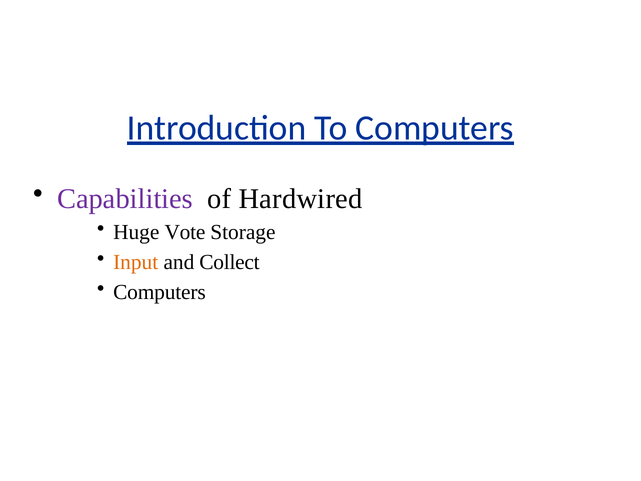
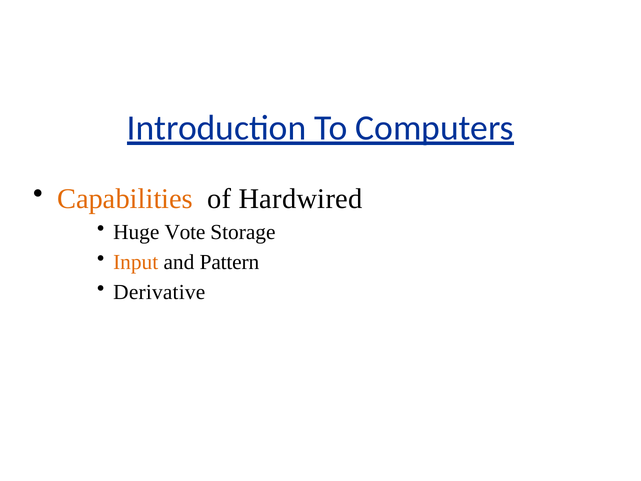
Capabilities colour: purple -> orange
Collect: Collect -> Pattern
Computers at (159, 292): Computers -> Derivative
